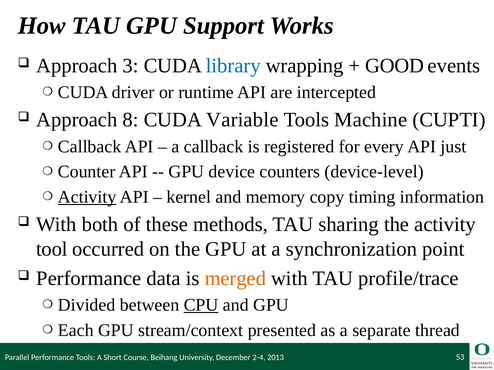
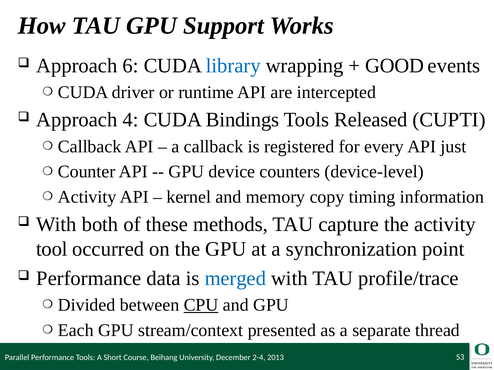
3: 3 -> 6
8: 8 -> 4
Variable: Variable -> Bindings
Machine: Machine -> Released
Activity at (87, 197) underline: present -> none
sharing: sharing -> capture
merged colour: orange -> blue
